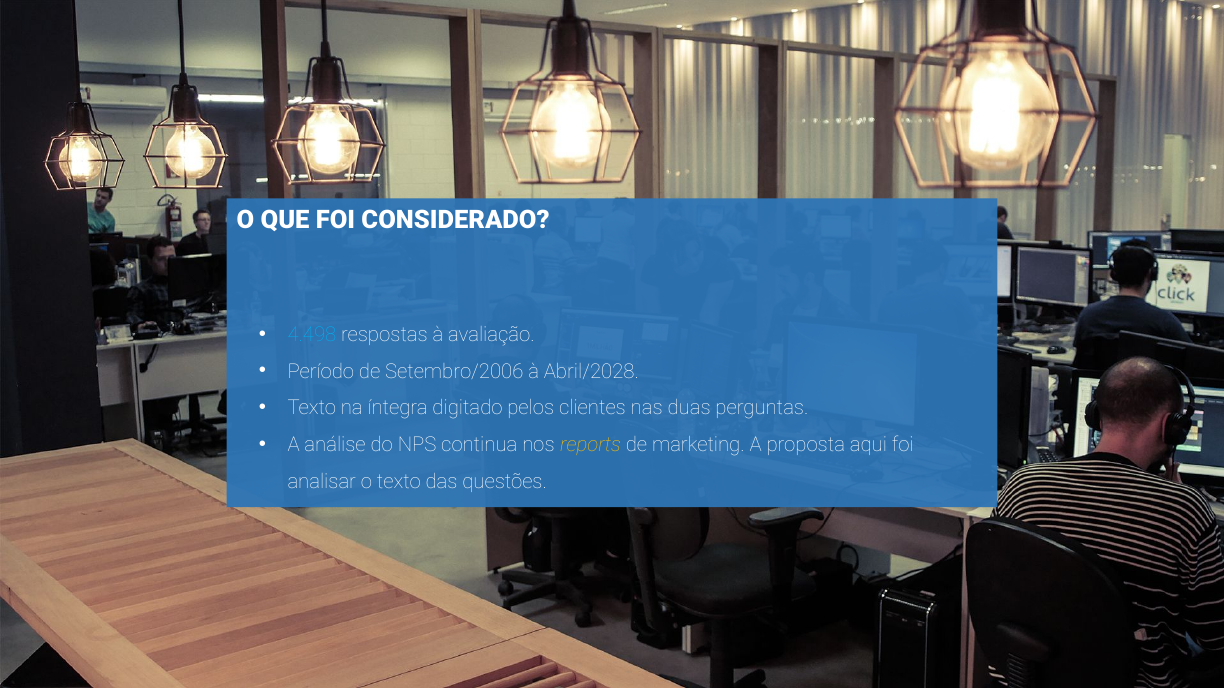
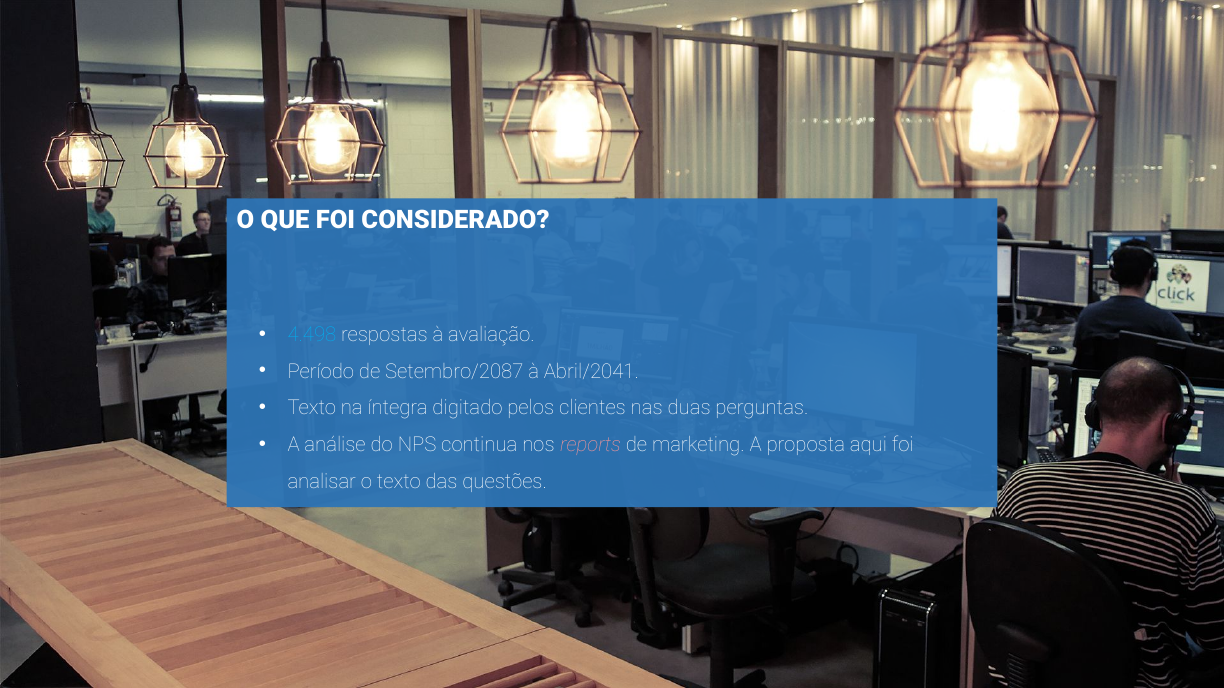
Setembro/2006: Setembro/2006 -> Setembro/2087
Abril/2028: Abril/2028 -> Abril/2041
reports colour: yellow -> pink
